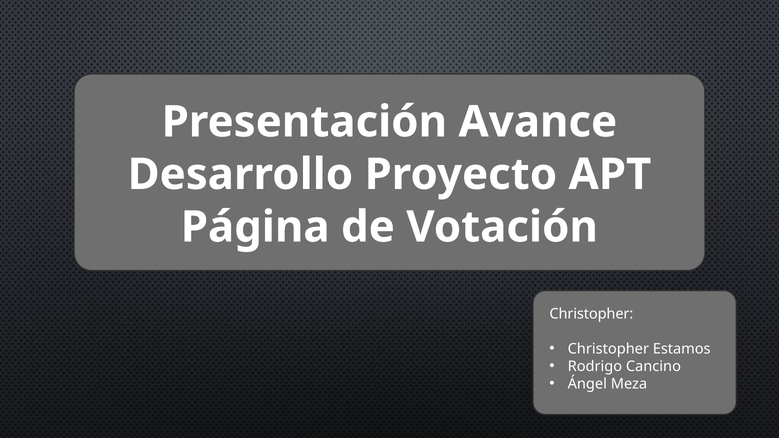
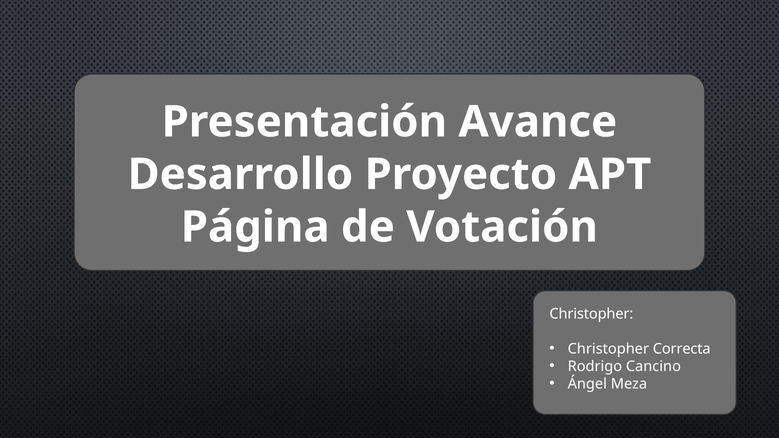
Estamos: Estamos -> Correcta
